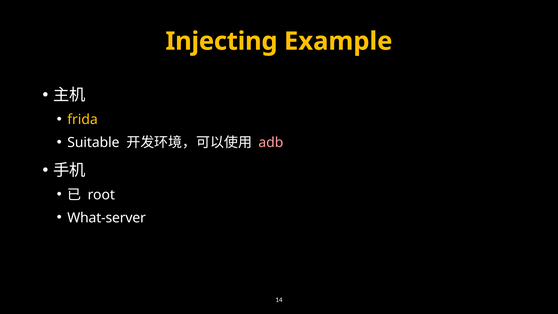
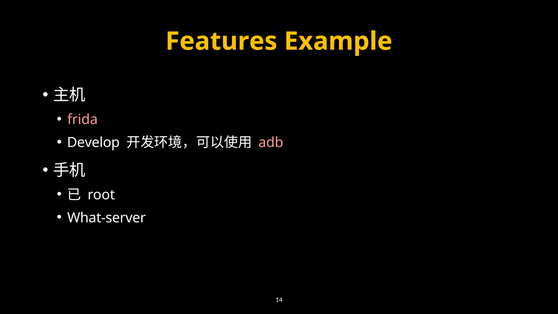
Injecting: Injecting -> Features
frida colour: yellow -> pink
Suitable: Suitable -> Develop
